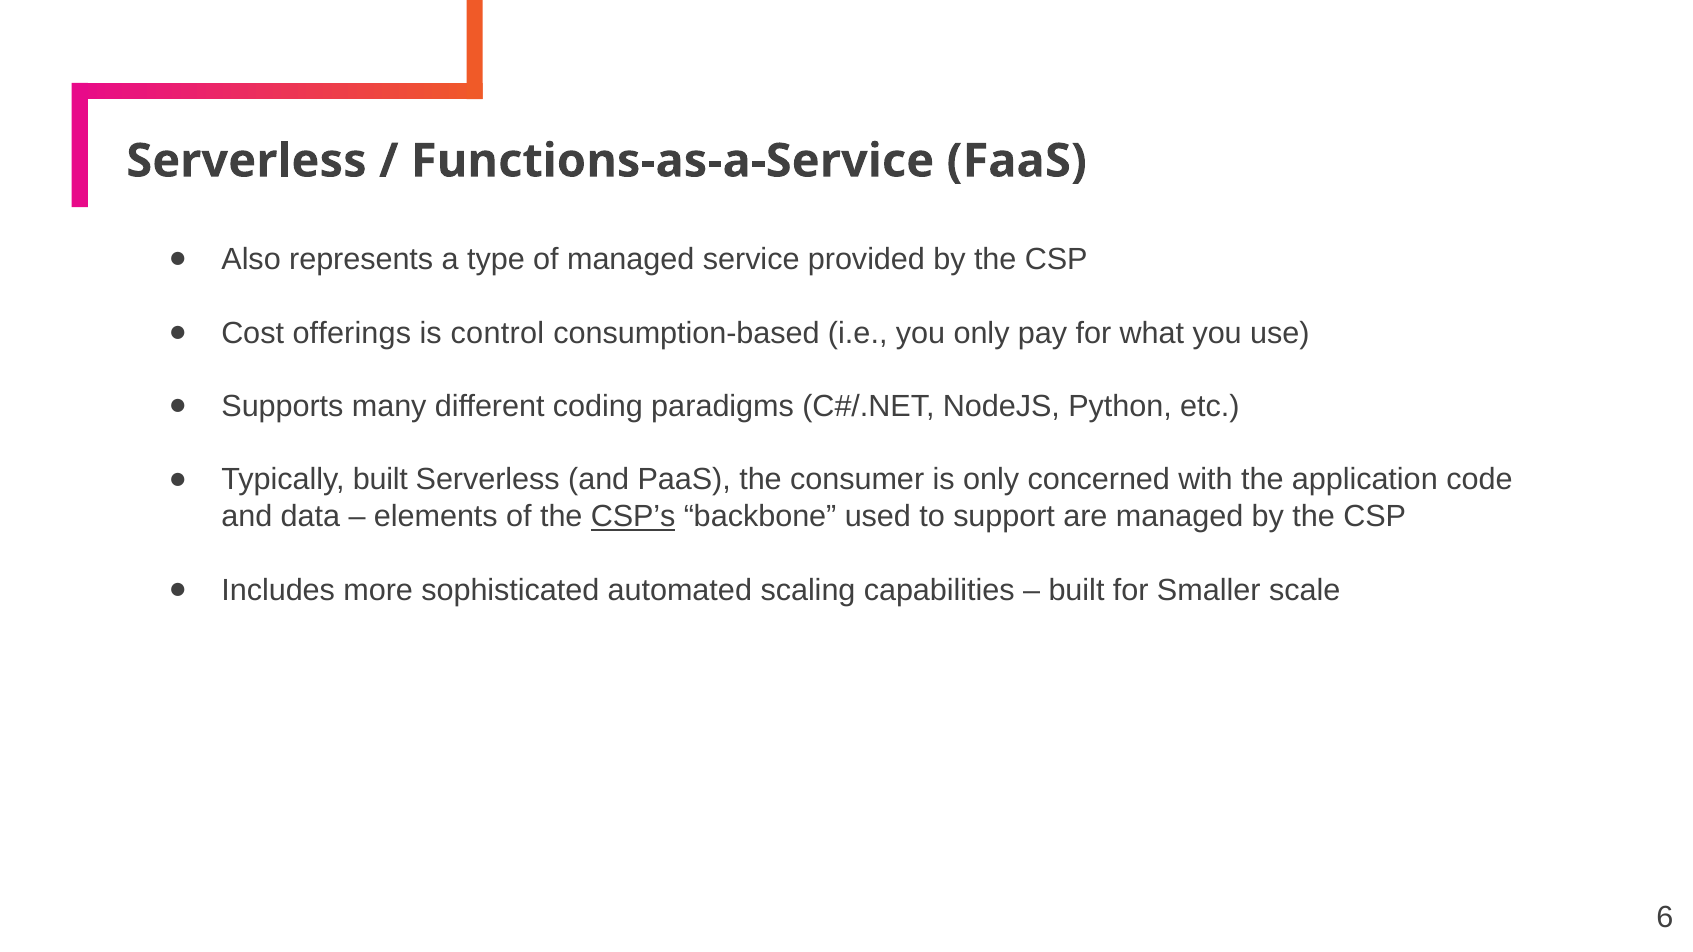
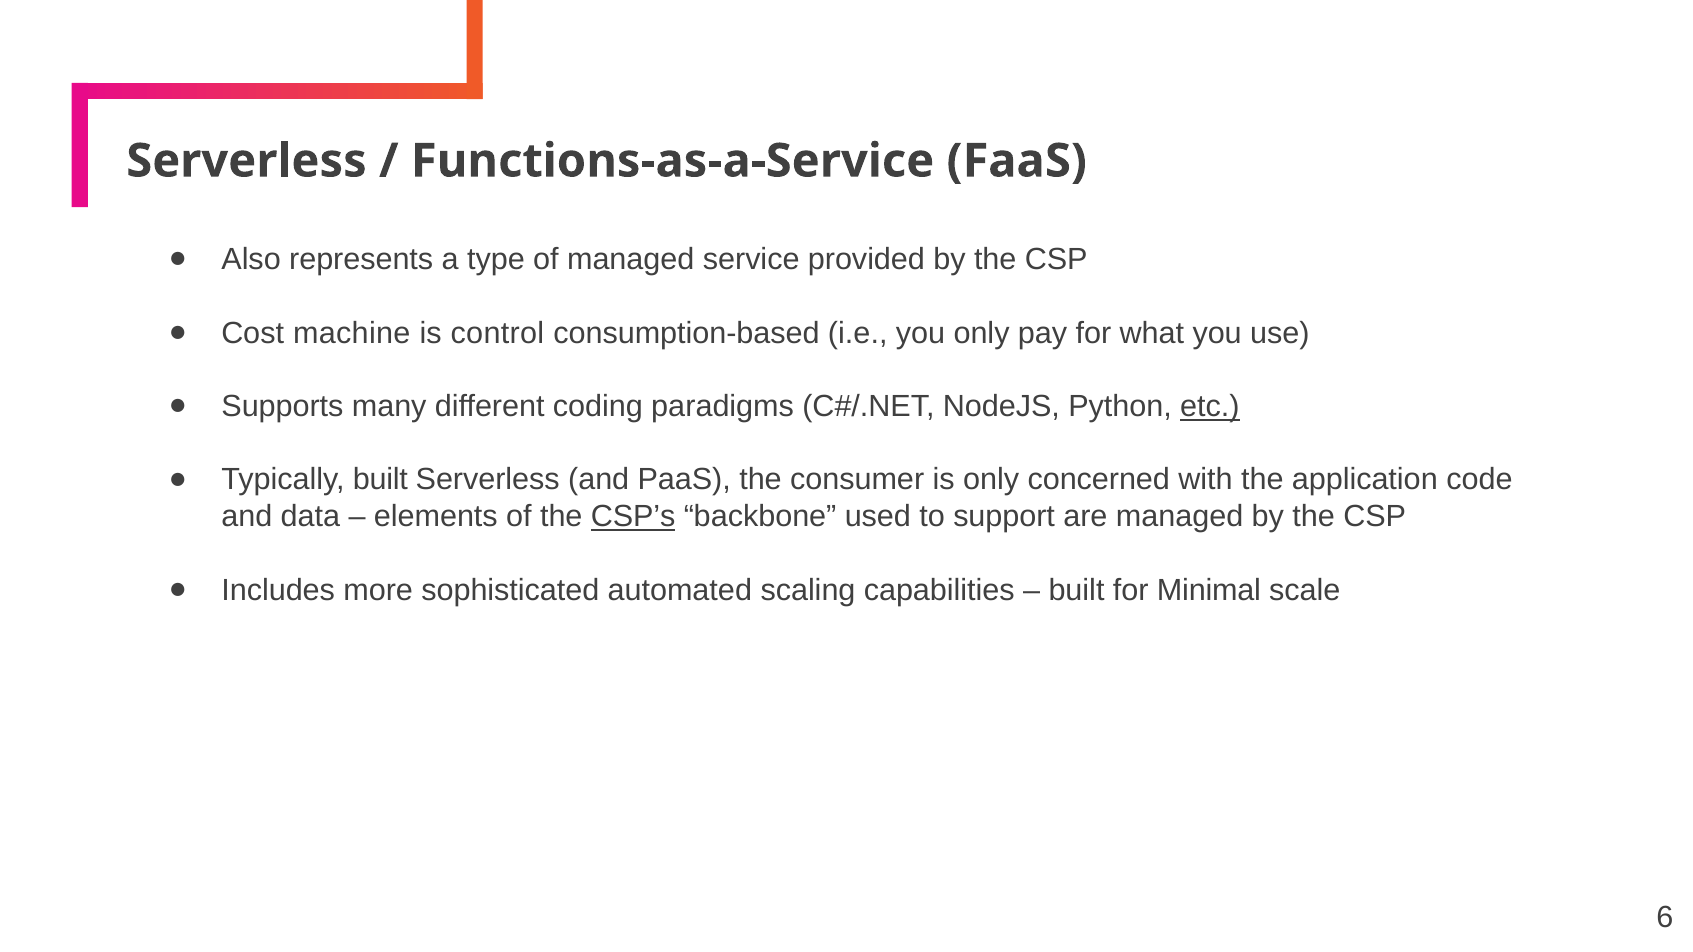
offerings: offerings -> machine
etc underline: none -> present
Smaller: Smaller -> Minimal
